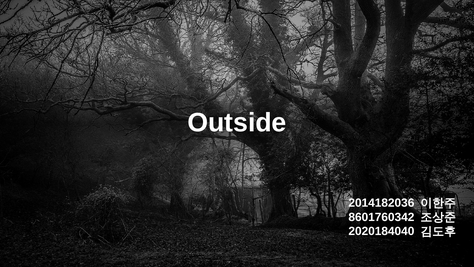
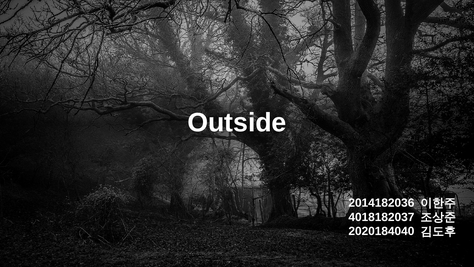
8601760342: 8601760342 -> 4018182037
